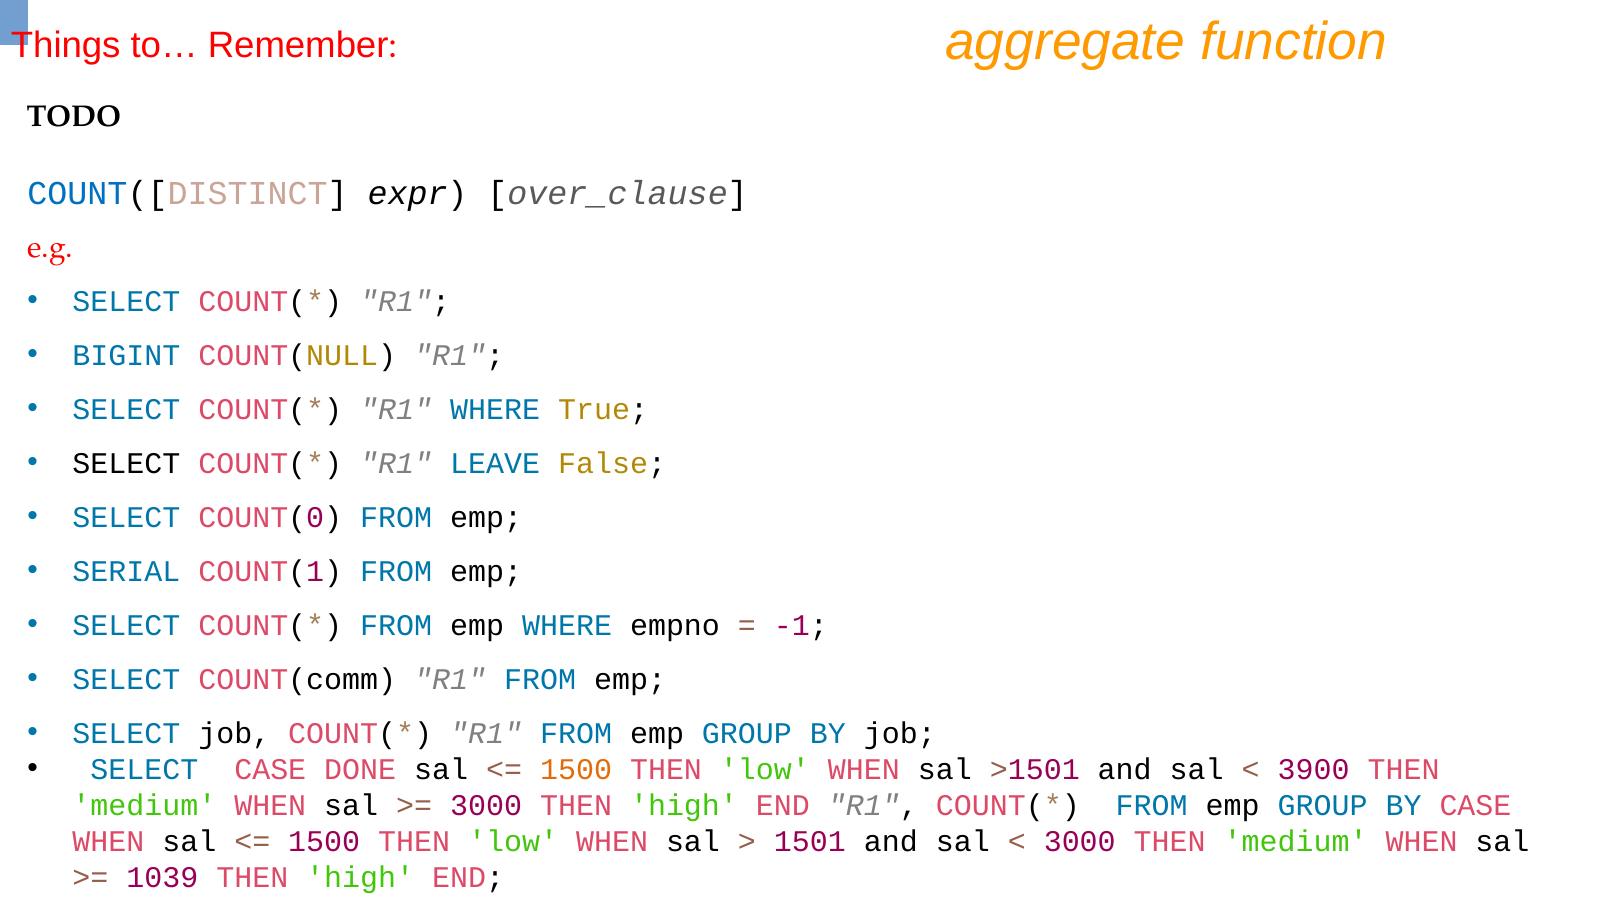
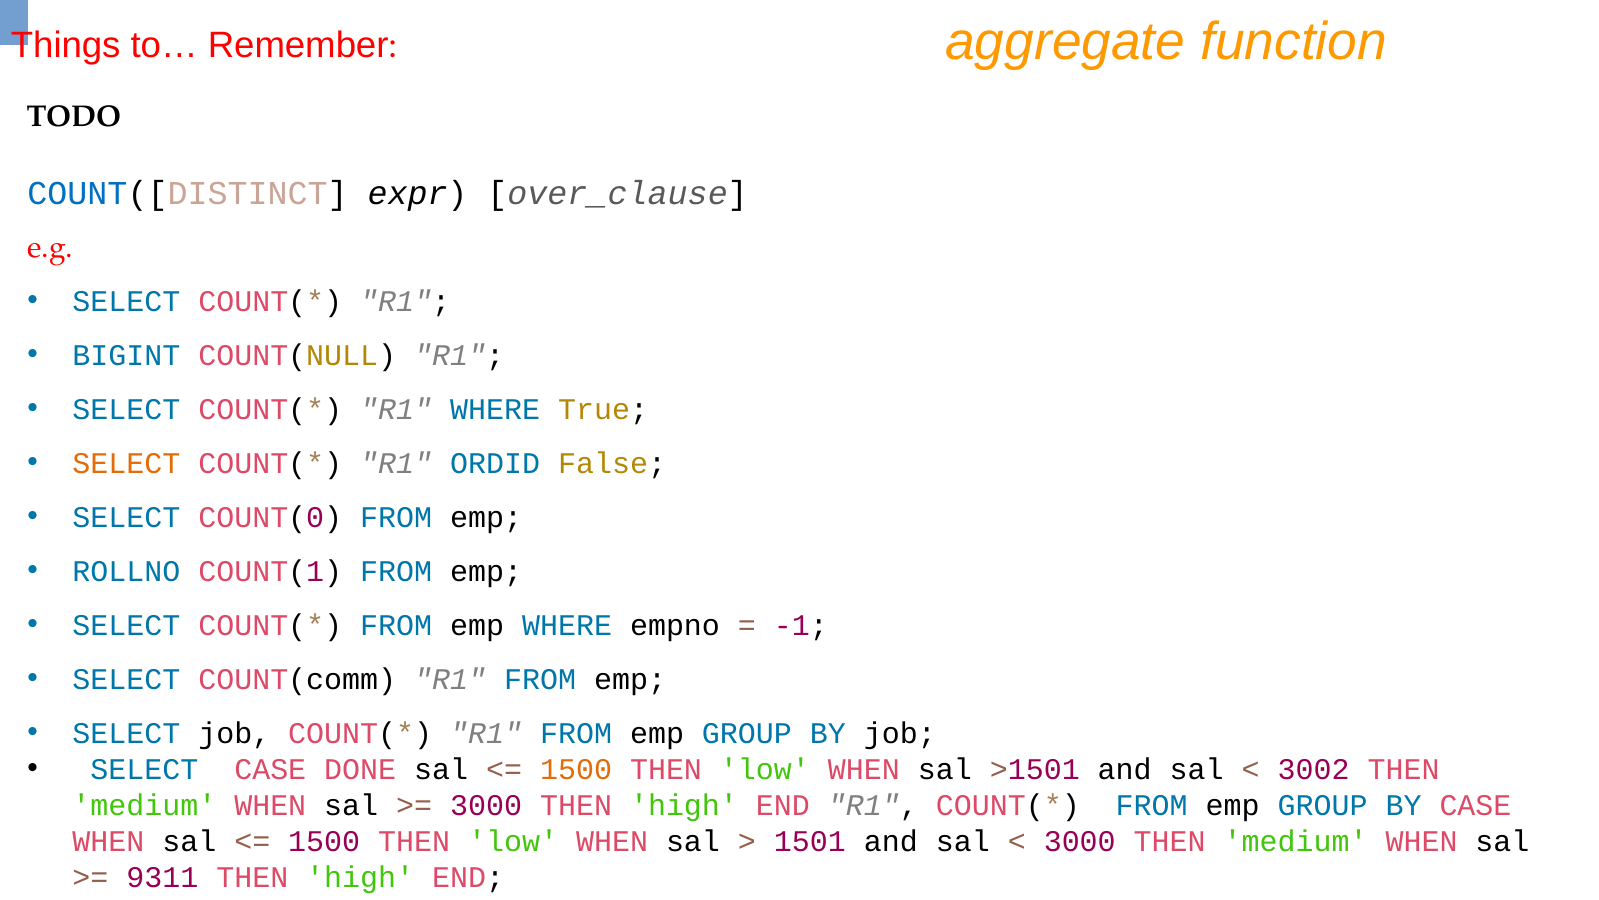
SELECT at (126, 463) colour: black -> orange
LEAVE: LEAVE -> ORDID
SERIAL: SERIAL -> ROLLNO
3900: 3900 -> 3002
1039: 1039 -> 9311
